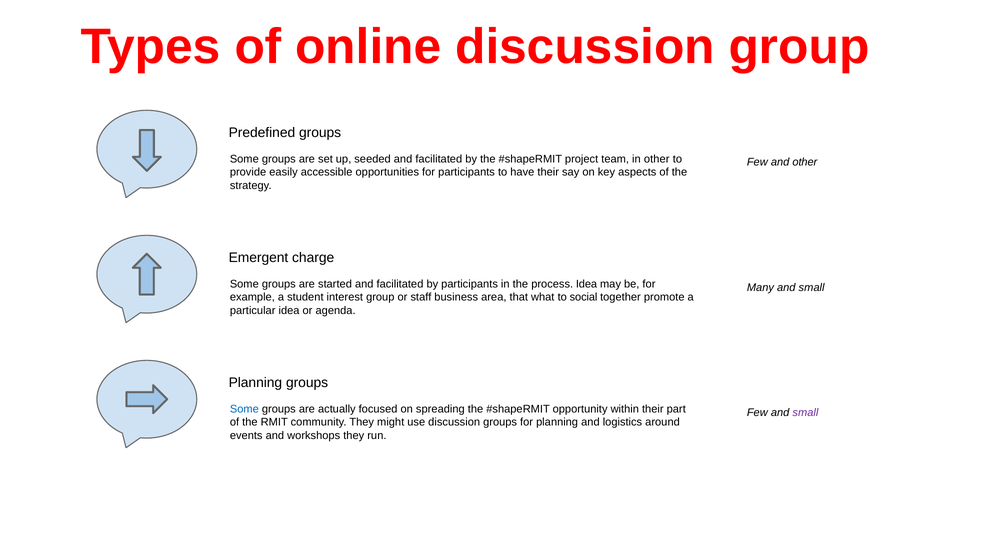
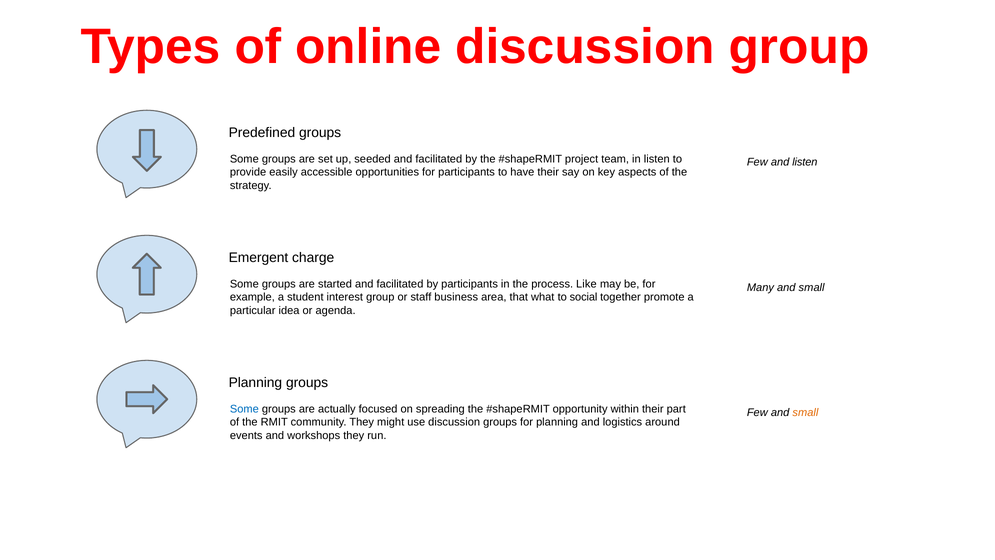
in other: other -> listen
and other: other -> listen
process Idea: Idea -> Like
small at (805, 412) colour: purple -> orange
